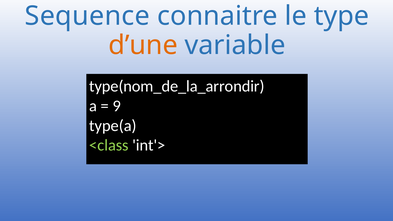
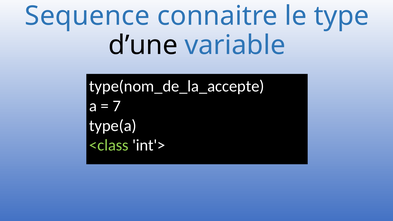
d’une colour: orange -> black
type(nom_de_la_arrondir: type(nom_de_la_arrondir -> type(nom_de_la_accepte
9: 9 -> 7
